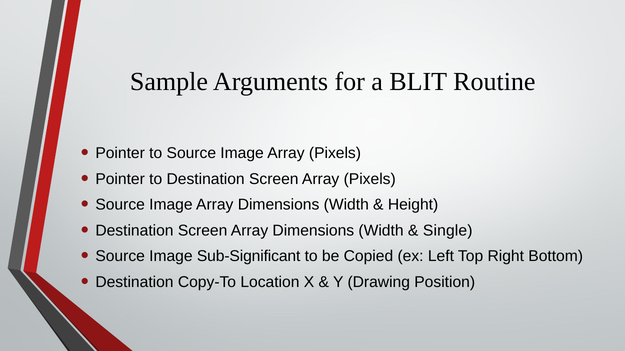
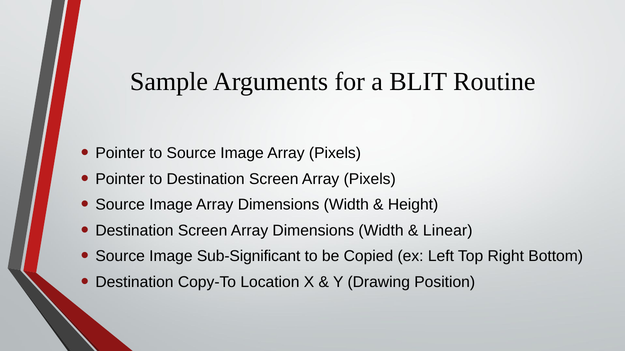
Single: Single -> Linear
